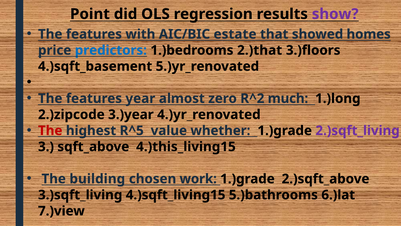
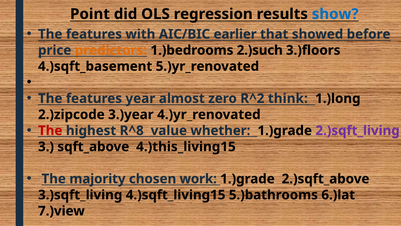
show colour: purple -> blue
estate: estate -> earlier
homes: homes -> before
predictors colour: blue -> orange
2.)that: 2.)that -> 2.)such
much: much -> think
R^5: R^5 -> R^8
building: building -> majority
